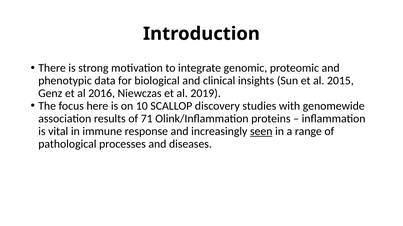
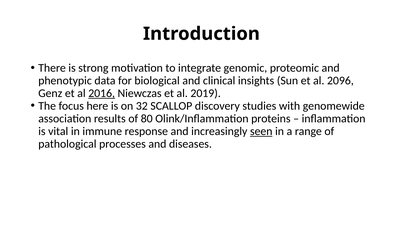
2015: 2015 -> 2096
2016 underline: none -> present
10: 10 -> 32
71: 71 -> 80
